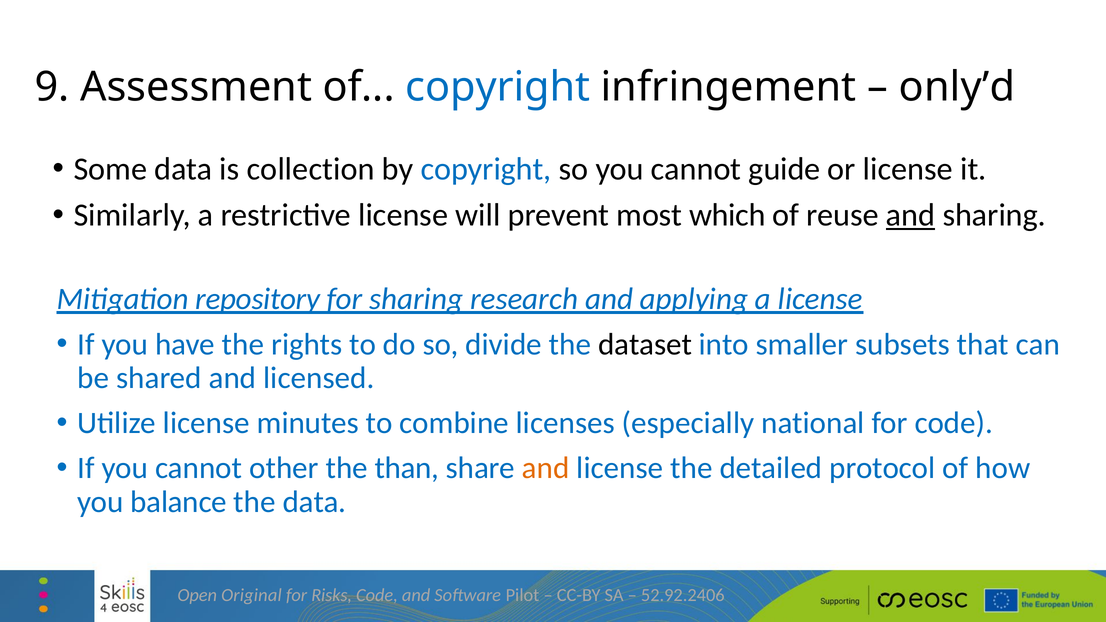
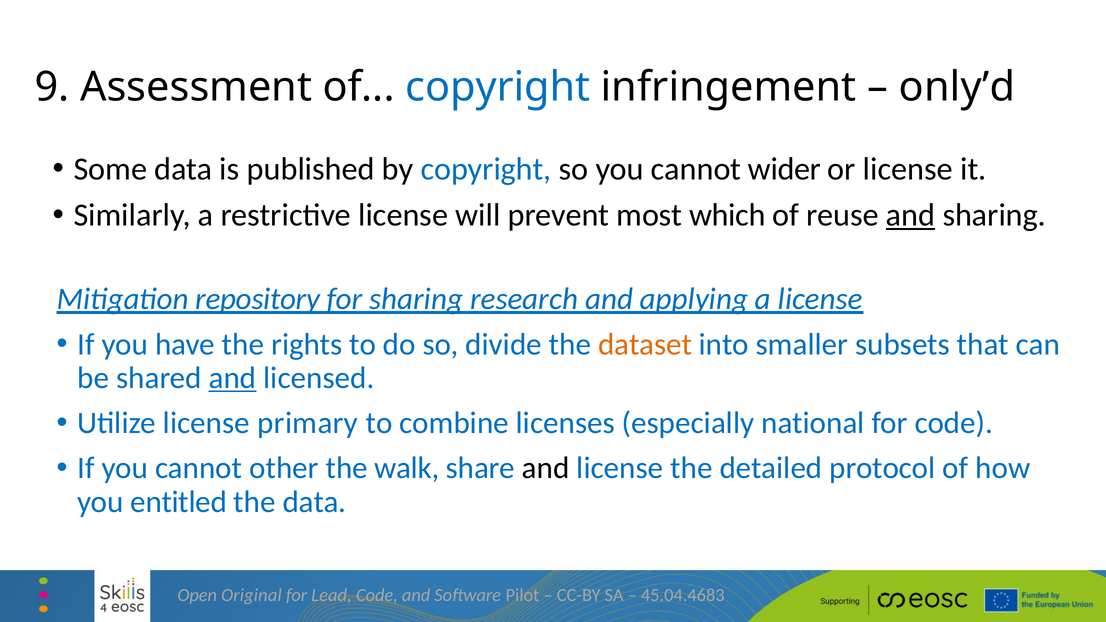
collection: collection -> published
guide: guide -> wider
dataset colour: black -> orange
and at (233, 378) underline: none -> present
minutes: minutes -> primary
than: than -> walk
and at (546, 468) colour: orange -> black
balance: balance -> entitled
Risks: Risks -> Lead
52.92.2406: 52.92.2406 -> 45.04.4683
